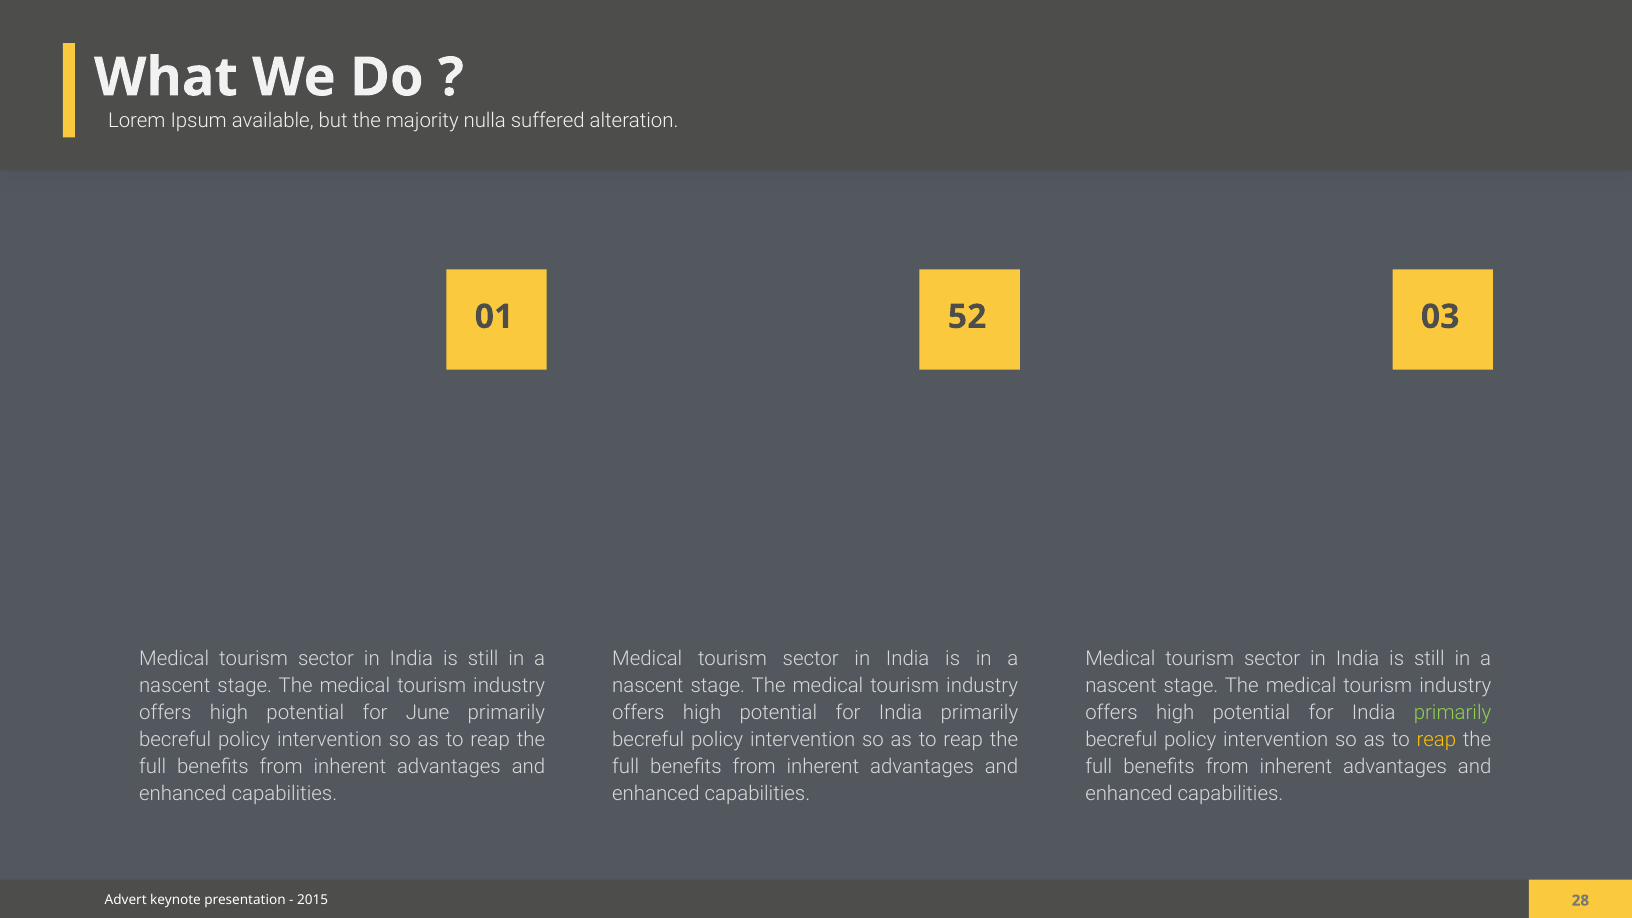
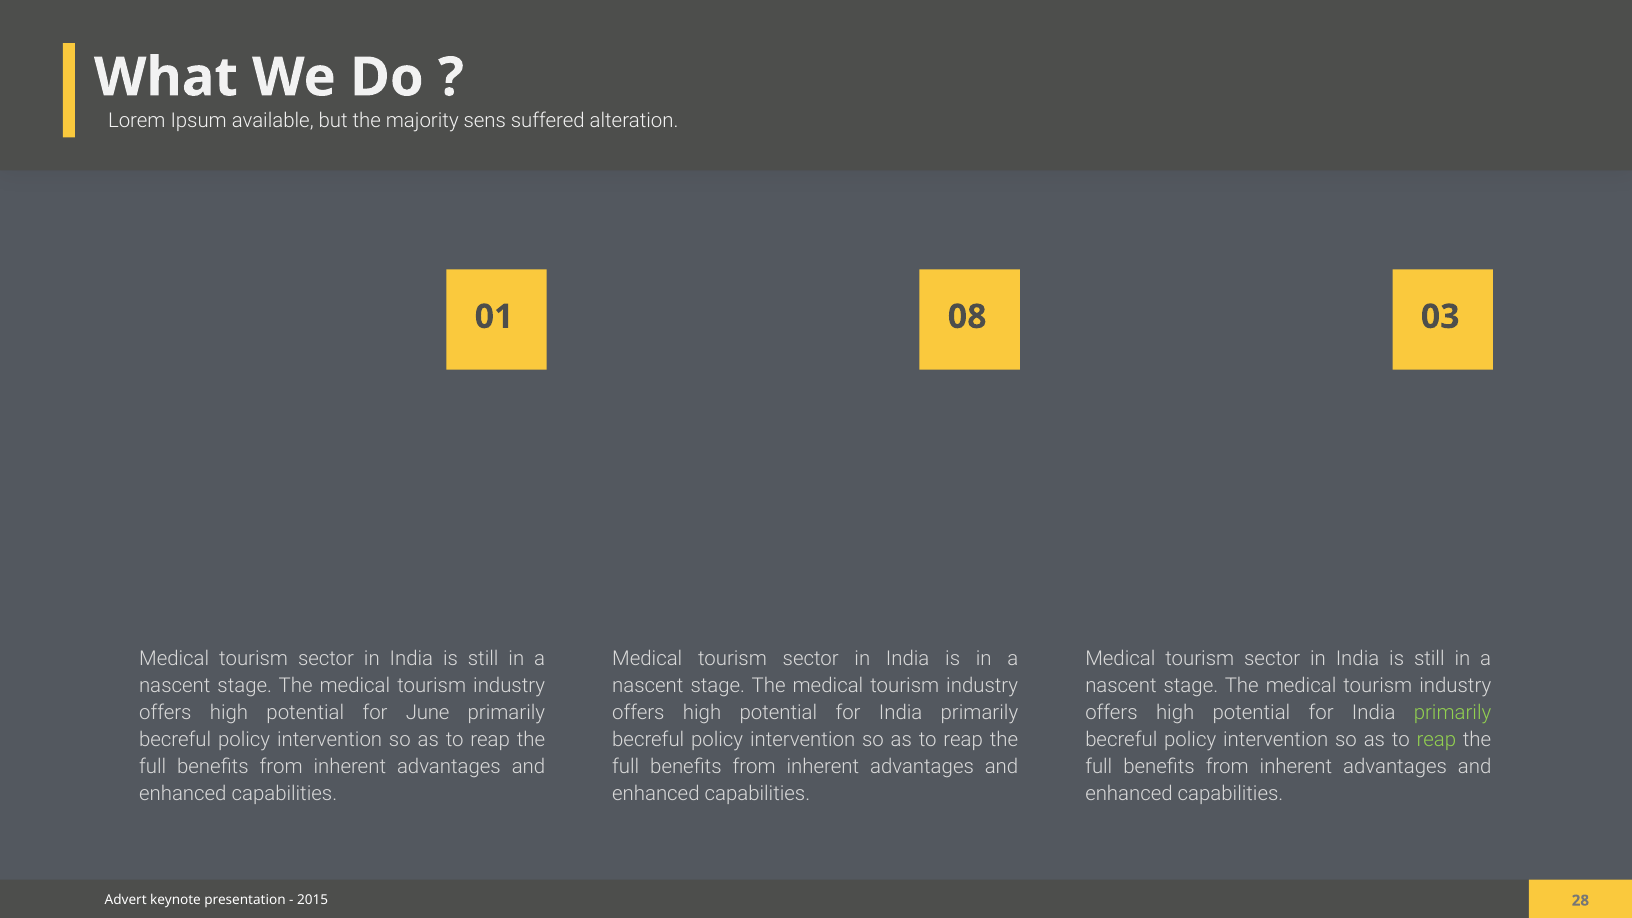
nulla: nulla -> sens
52: 52 -> 08
reap at (1436, 740) colour: yellow -> light green
